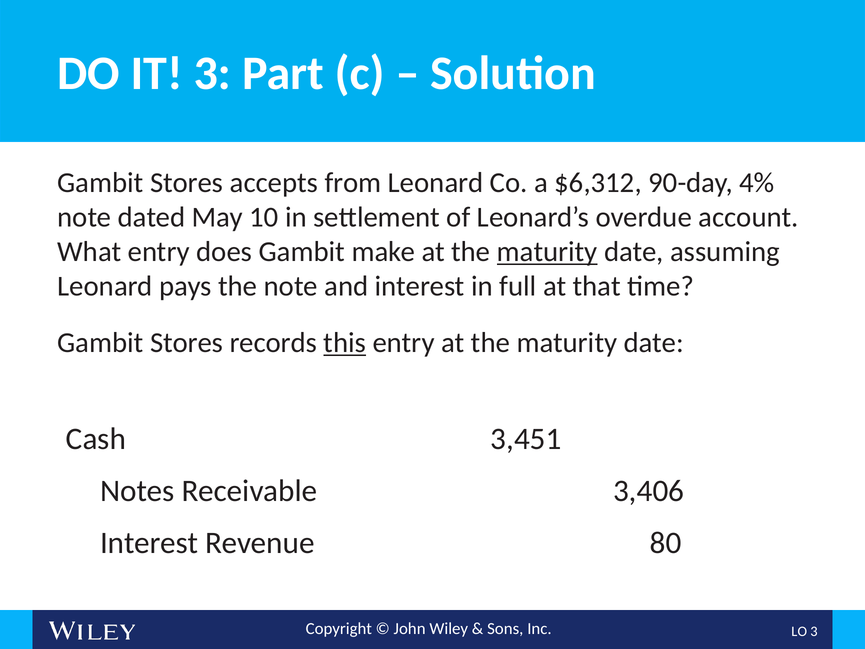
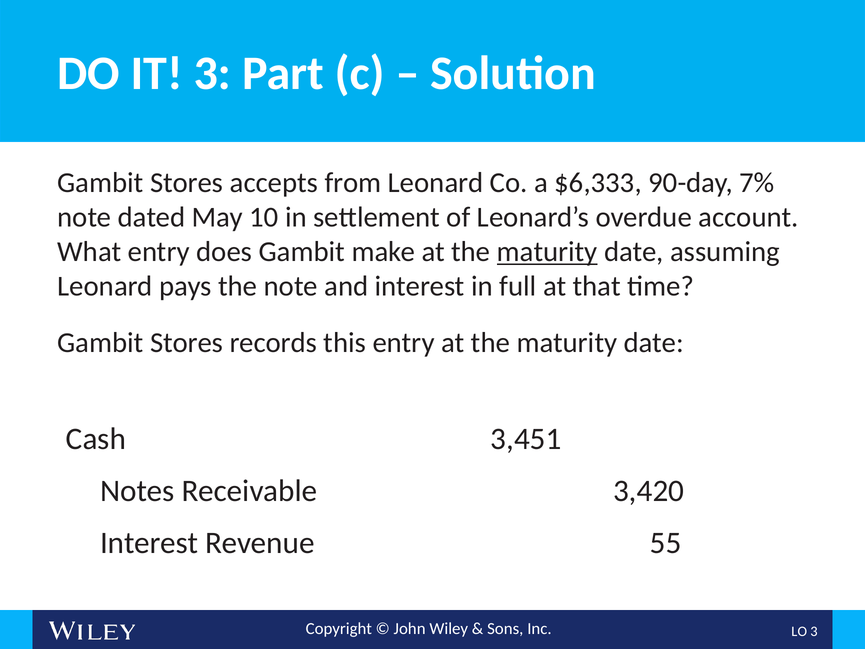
$6,312: $6,312 -> $6,333
4%: 4% -> 7%
this underline: present -> none
3,406: 3,406 -> 3,420
80: 80 -> 55
